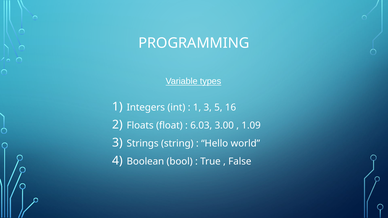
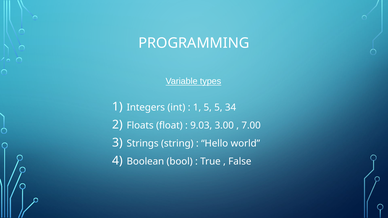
1 3: 3 -> 5
16: 16 -> 34
6.03: 6.03 -> 9.03
1.09: 1.09 -> 7.00
